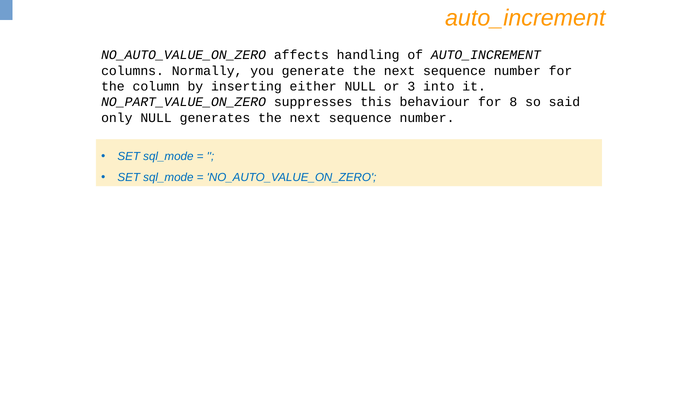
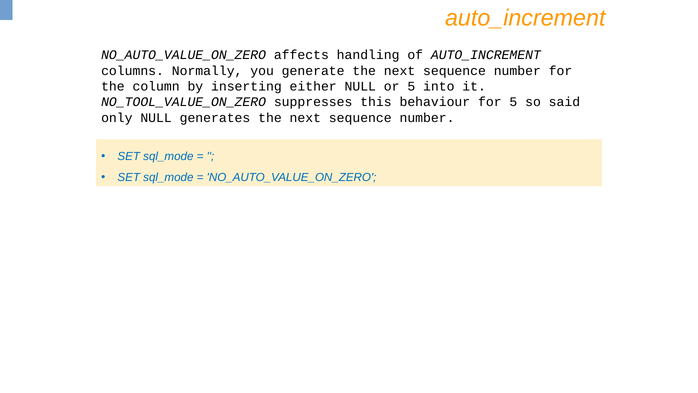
or 3: 3 -> 5
NO_PART_VALUE_ON_ZERO: NO_PART_VALUE_ON_ZERO -> NO_TOOL_VALUE_ON_ZERO
for 8: 8 -> 5
